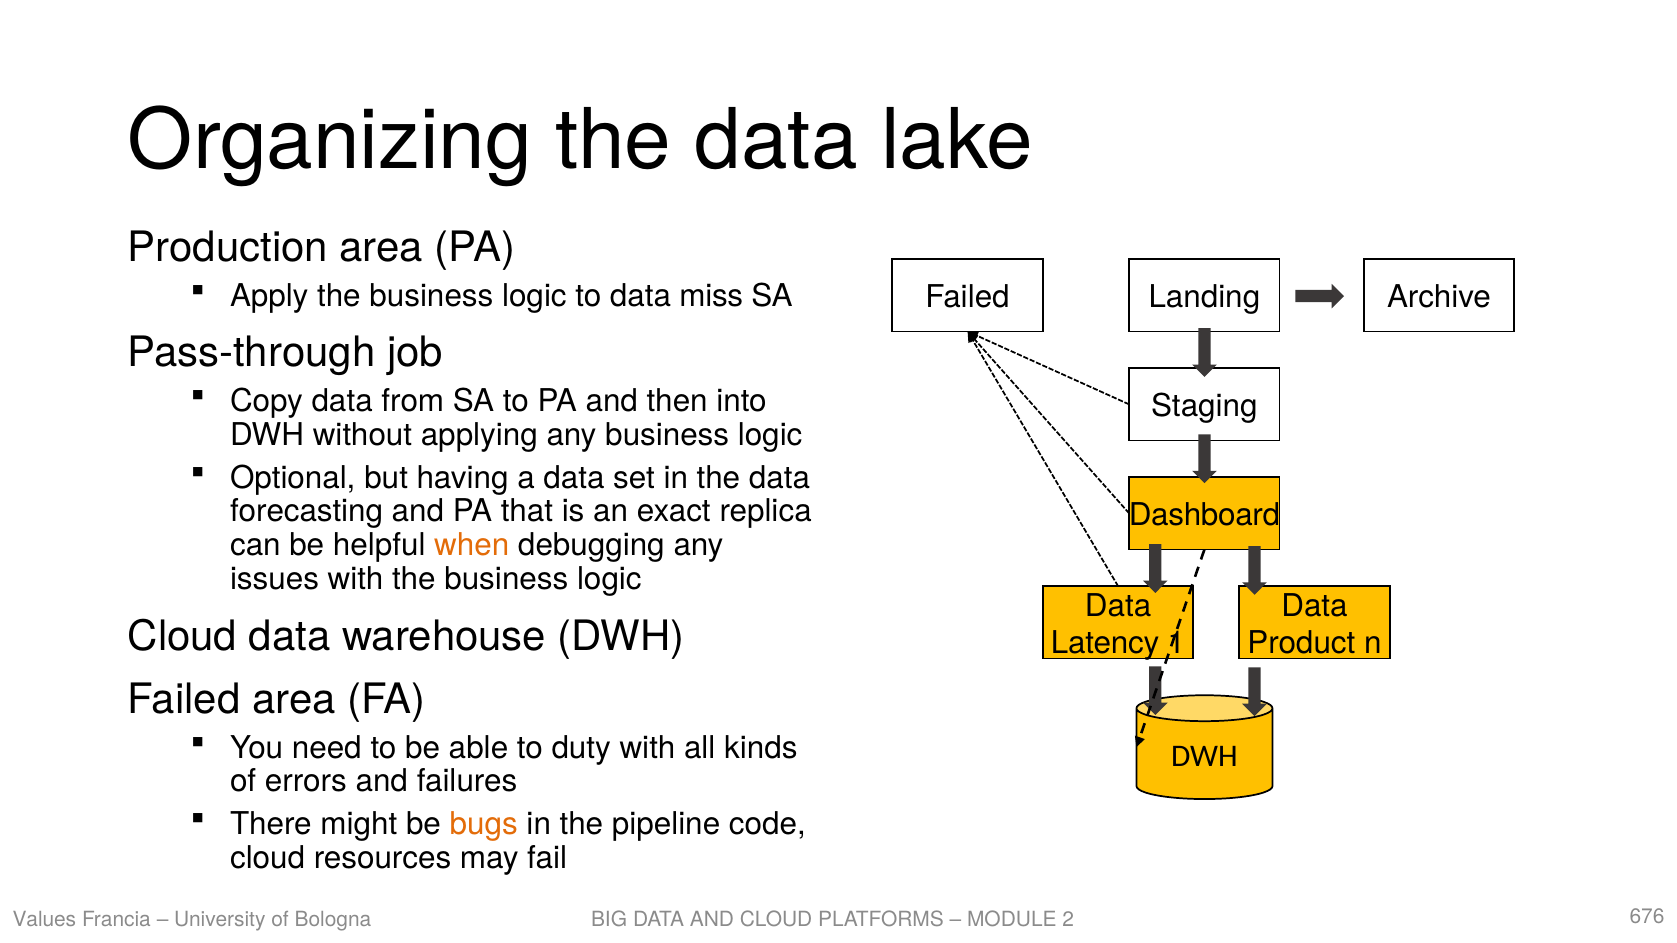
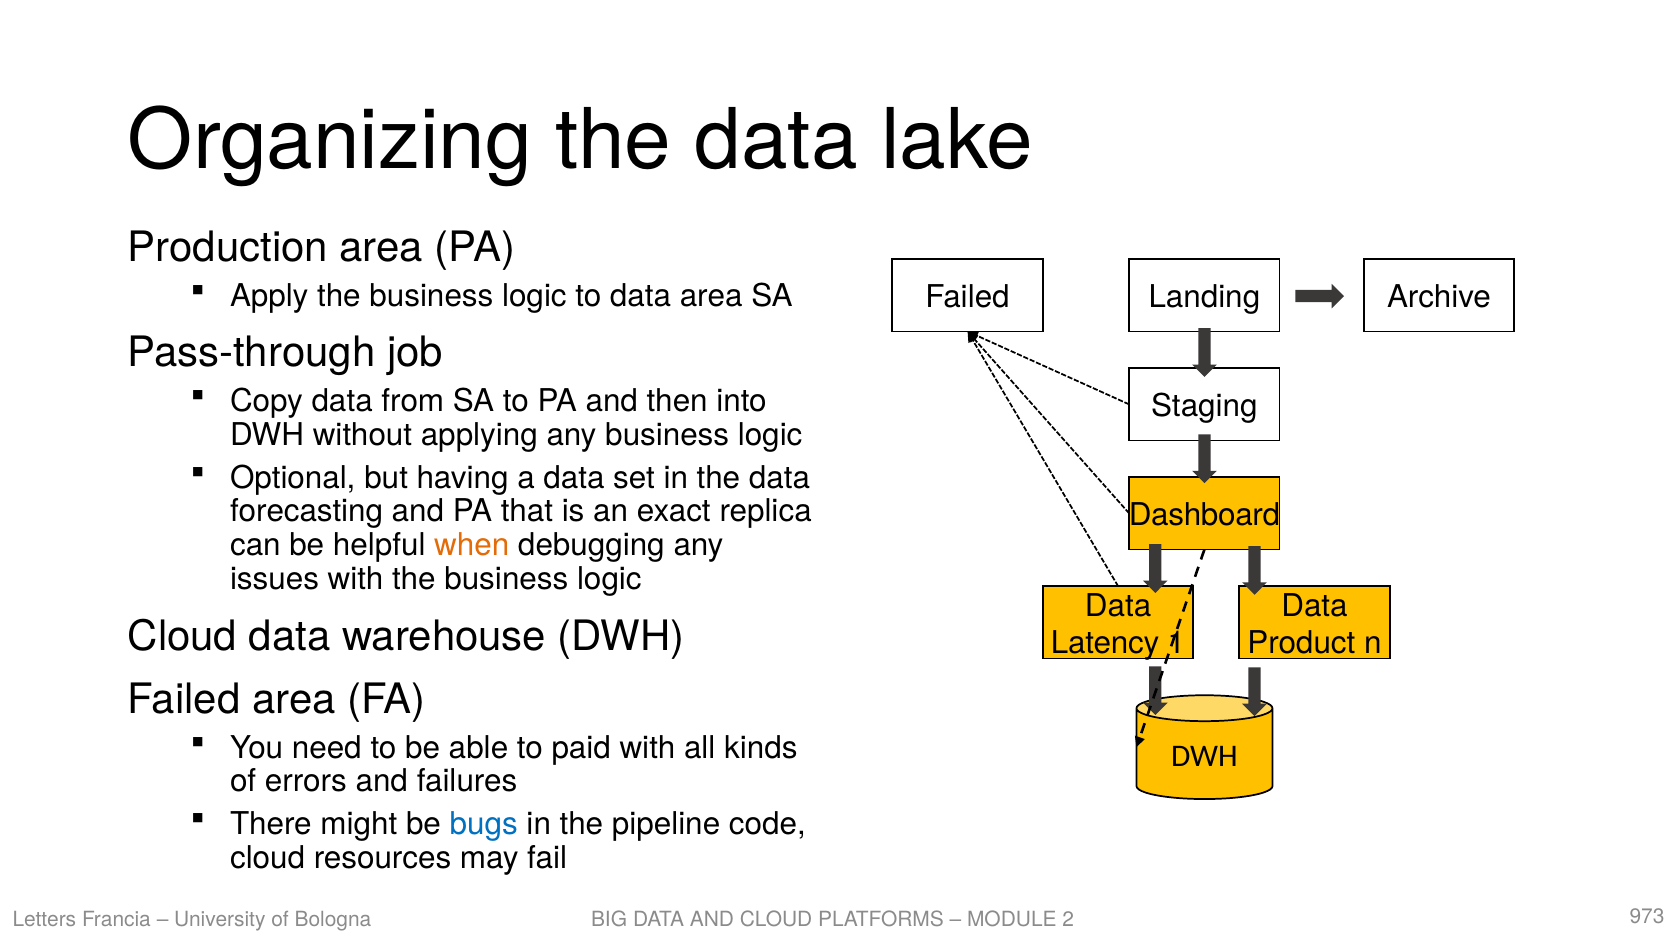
data miss: miss -> area
duty: duty -> paid
bugs colour: orange -> blue
Values: Values -> Letters
676: 676 -> 973
